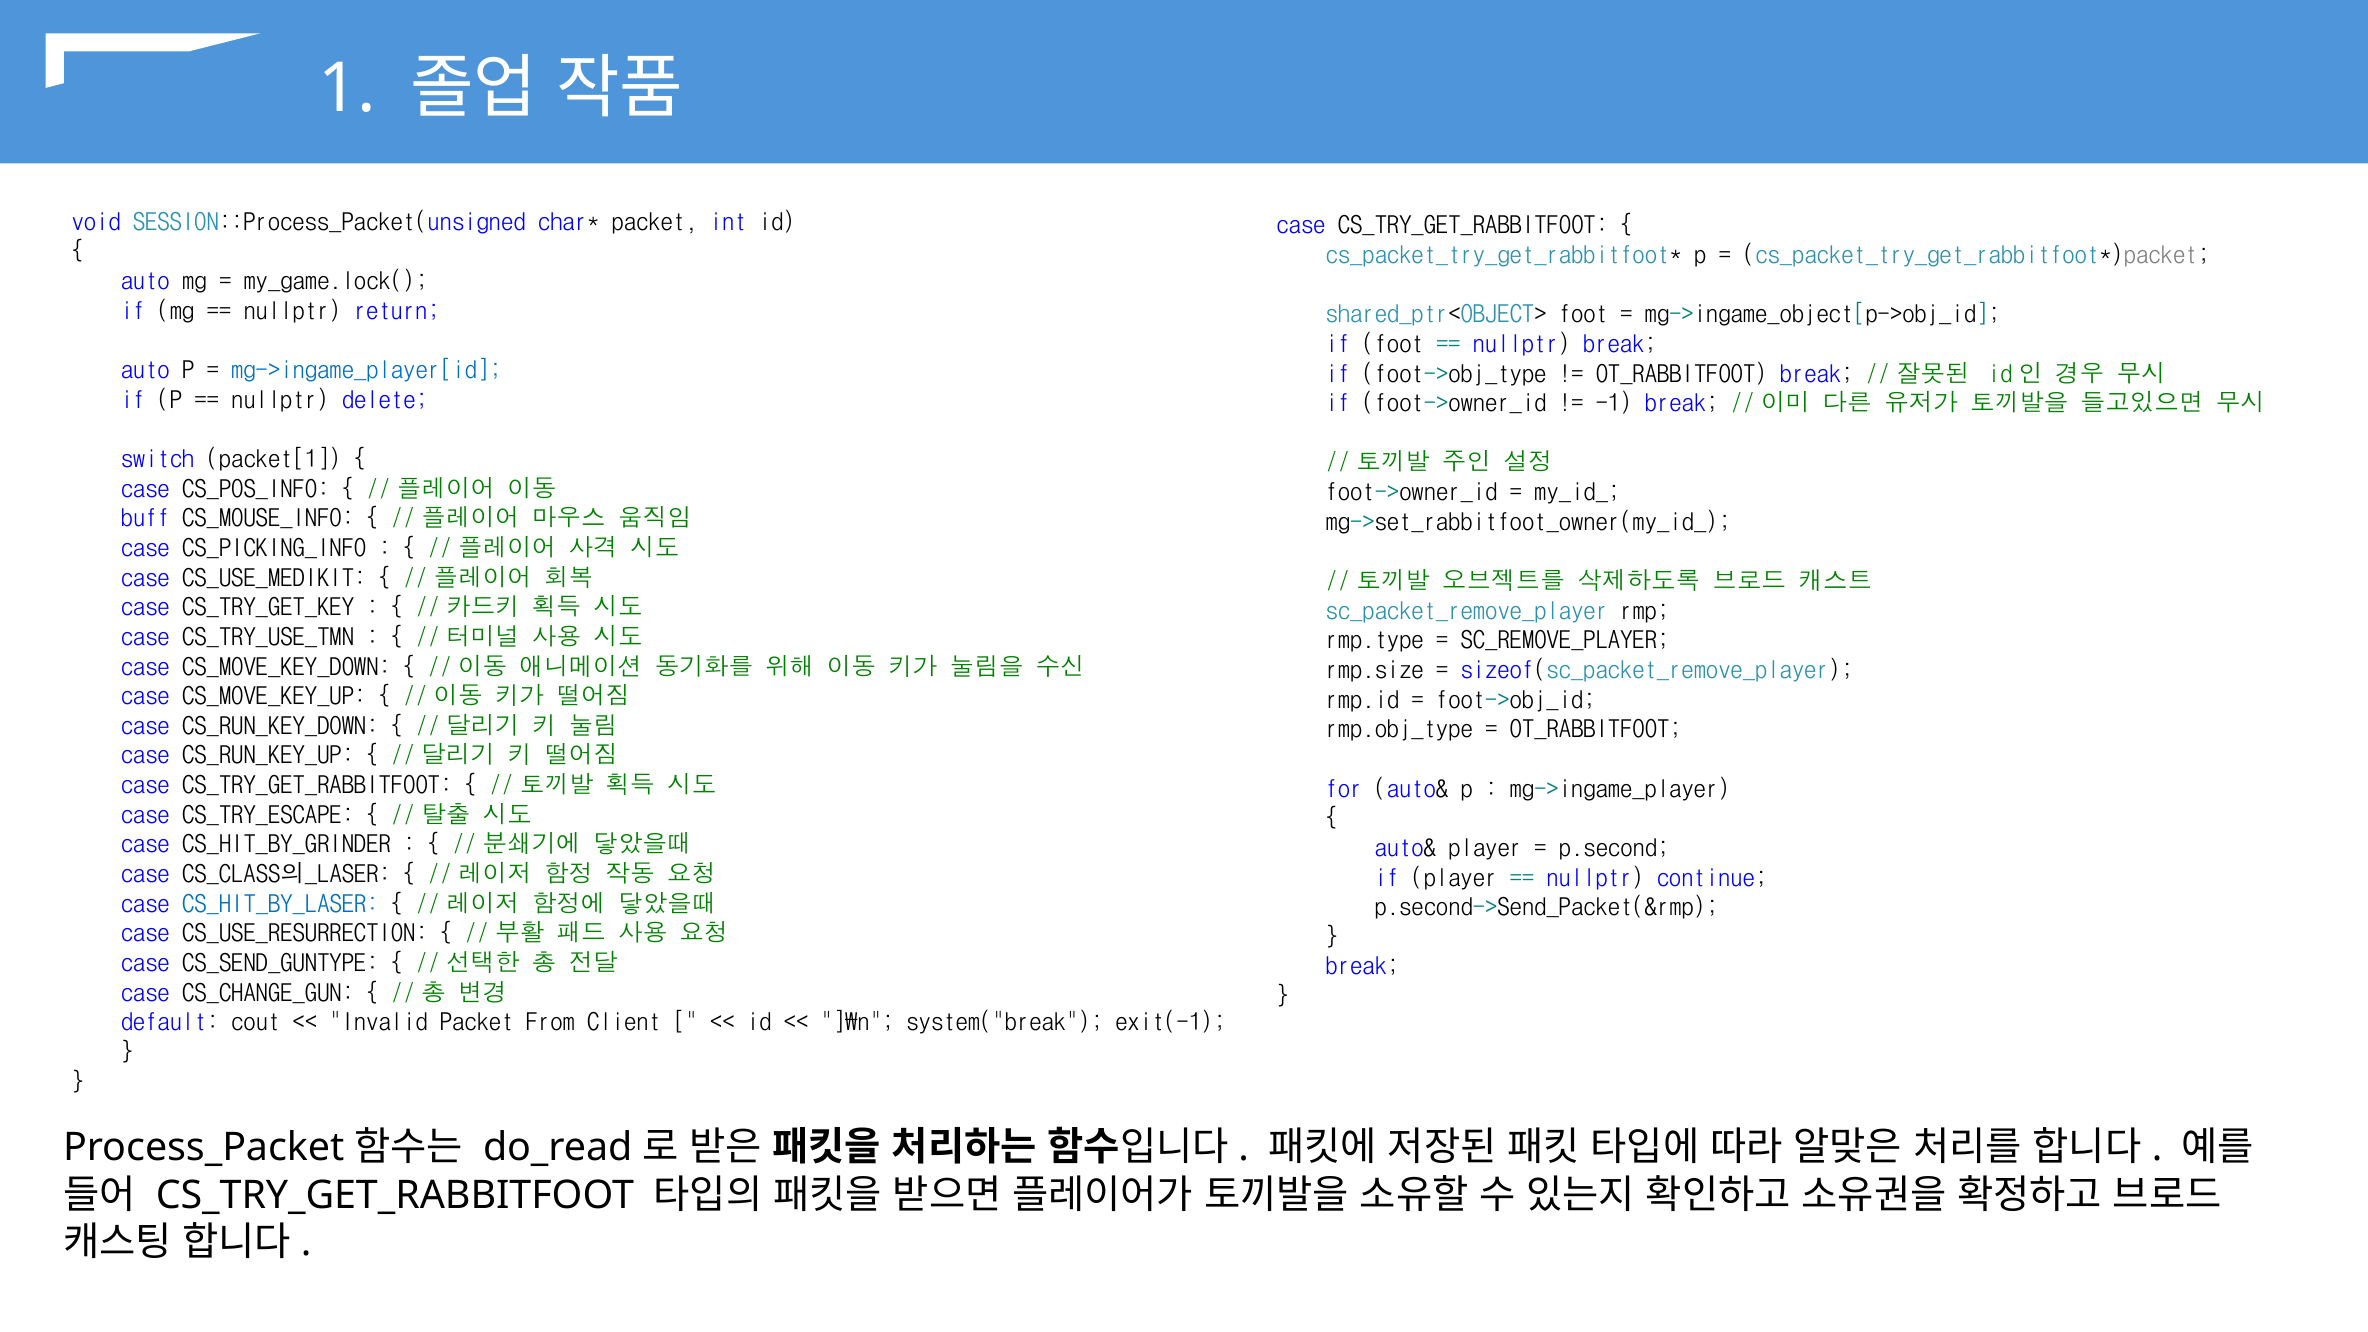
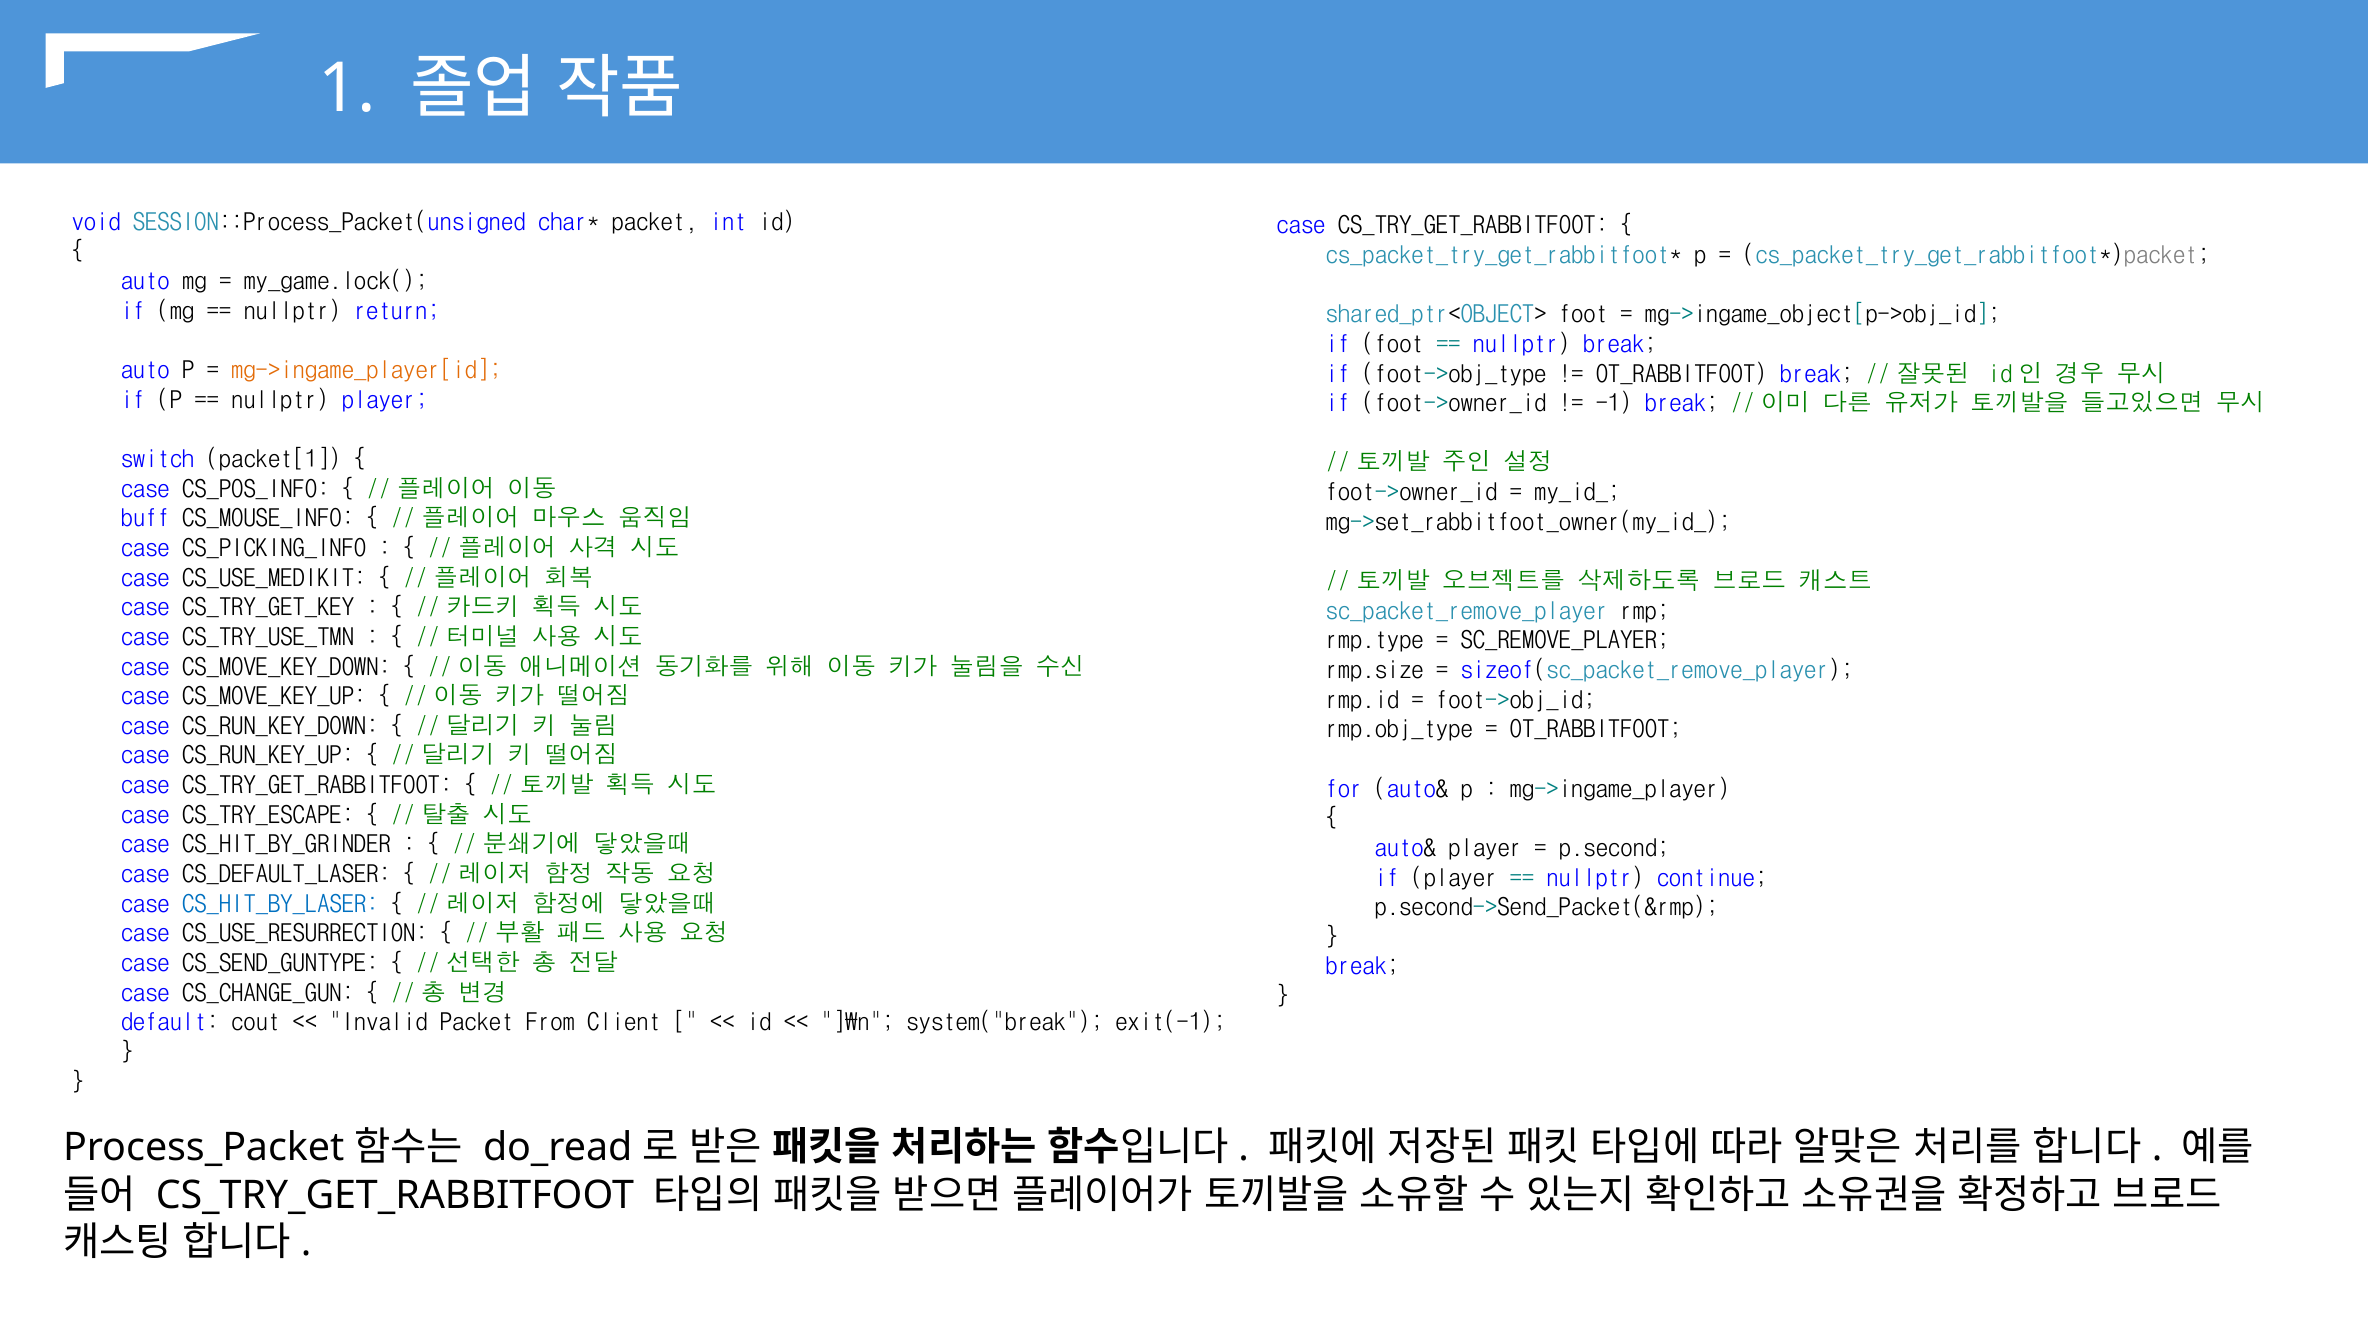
mg->ingame_player[id colour: blue -> orange
nullptr delete: delete -> player
CS_CLASS의_LASER: CS_CLASS의_LASER -> CS_DEFAULT_LASER
